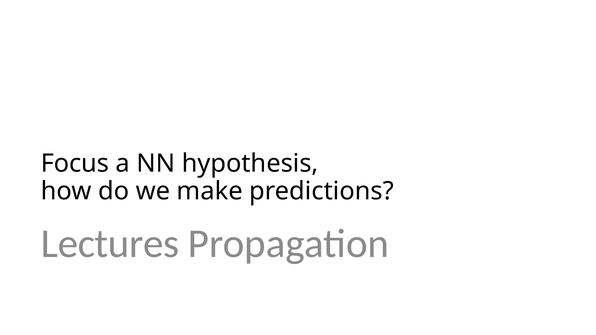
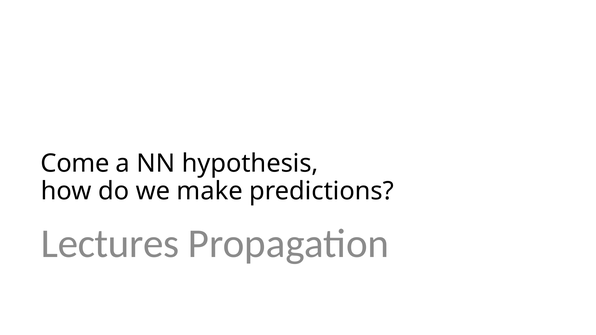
Focus: Focus -> Come
